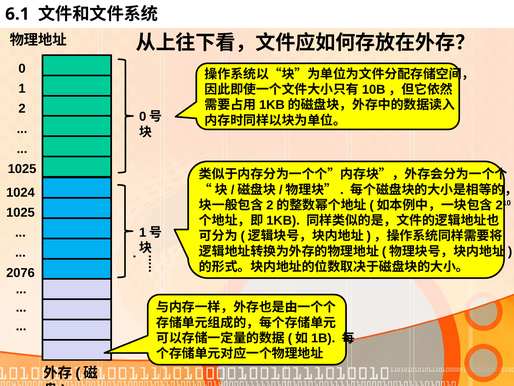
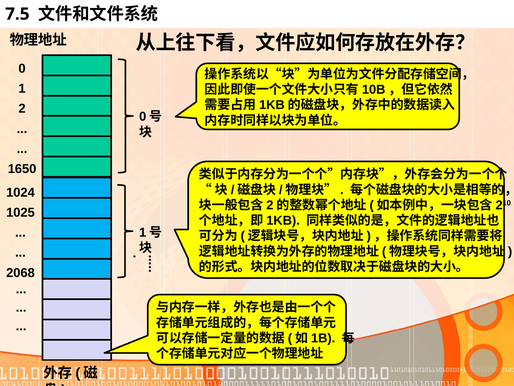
6.1: 6.1 -> 7.5
1025 at (22, 169): 1025 -> 1650
2076: 2076 -> 2068
